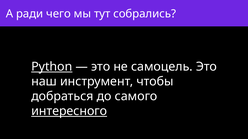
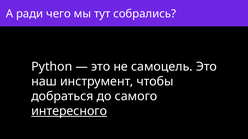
Python underline: present -> none
